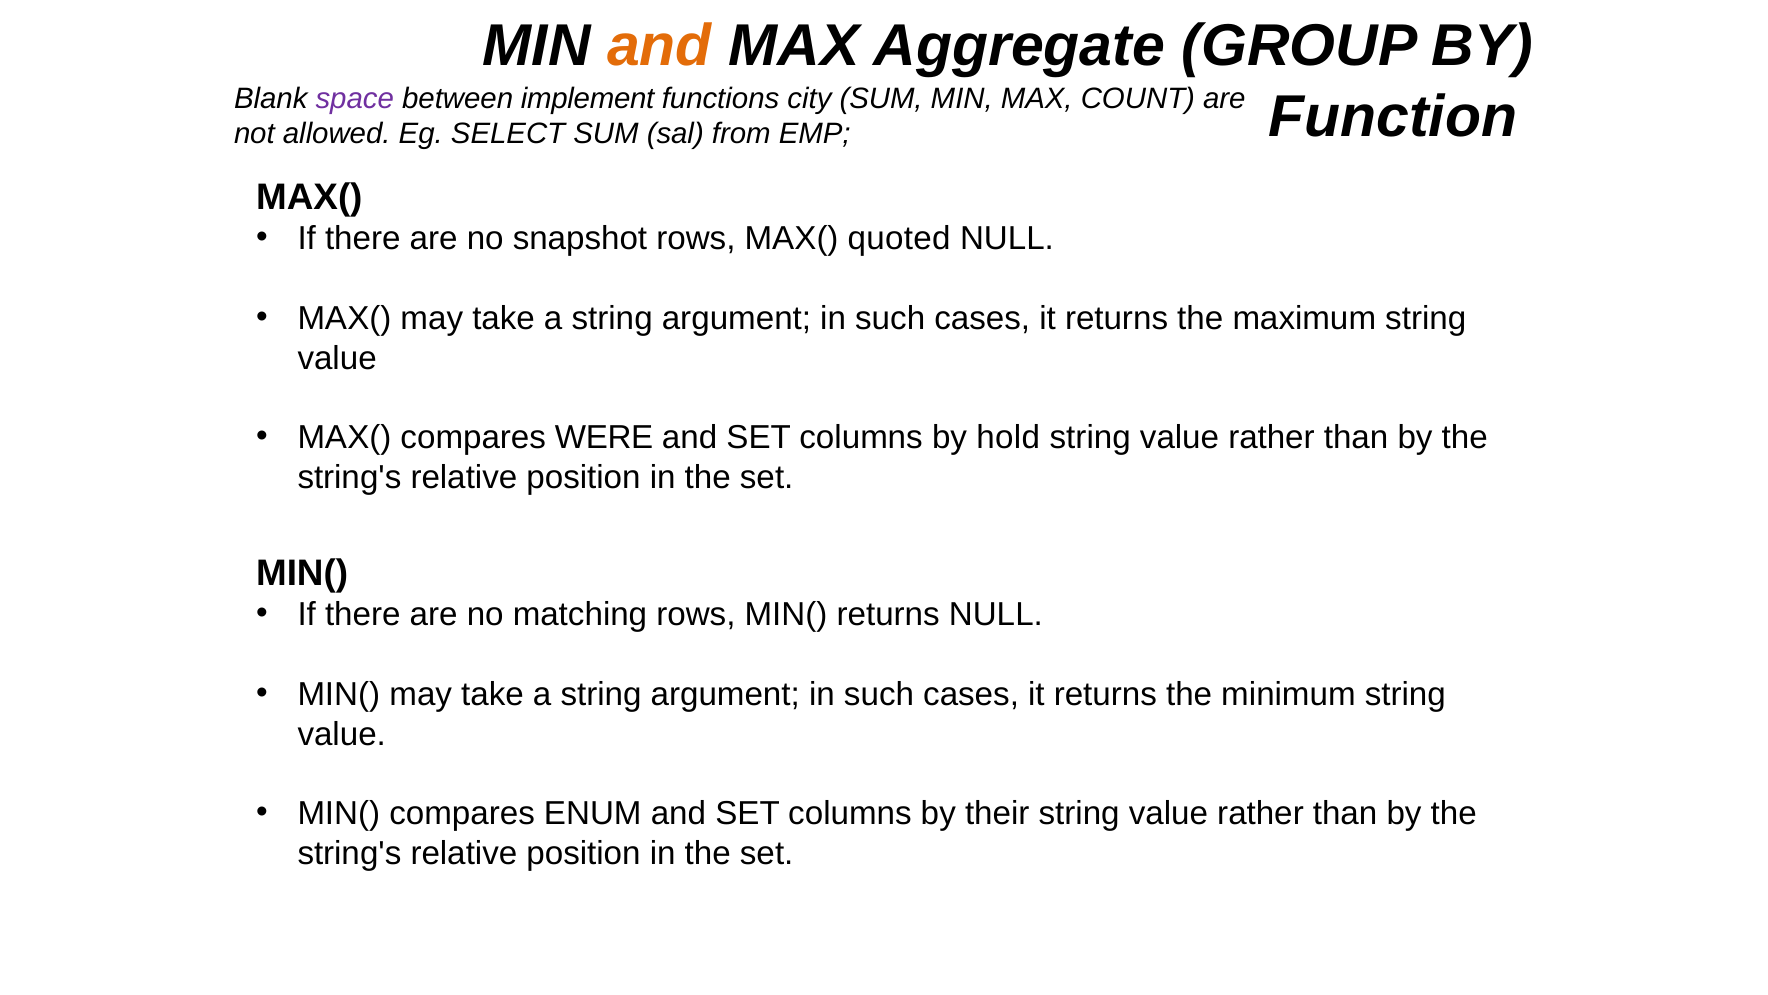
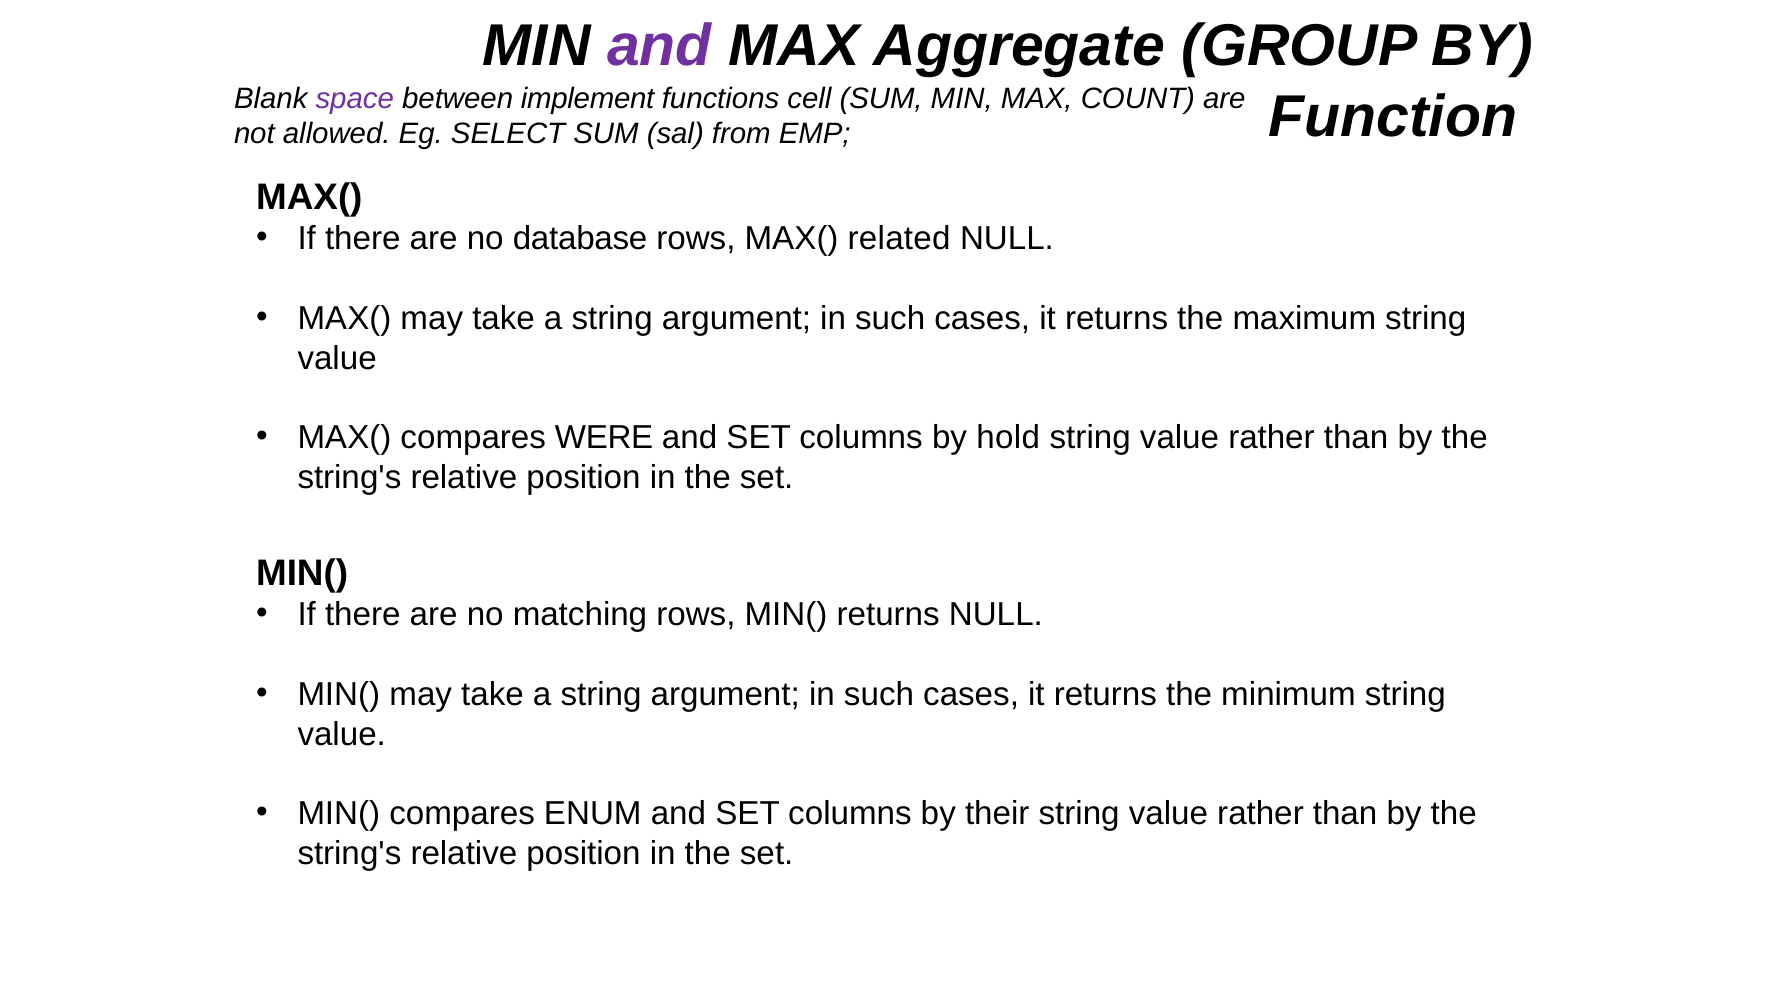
and at (660, 46) colour: orange -> purple
city: city -> cell
snapshot: snapshot -> database
quoted: quoted -> related
